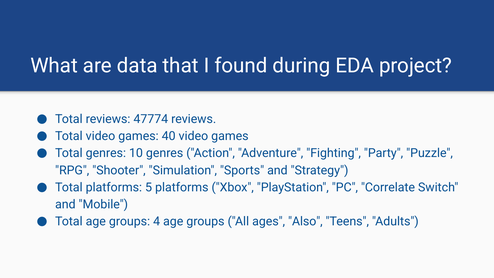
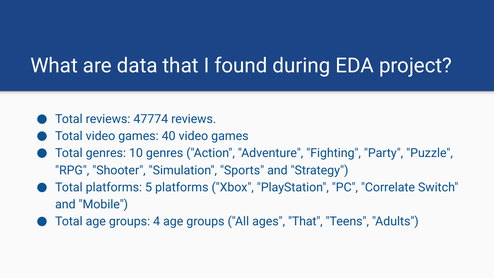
ages Also: Also -> That
